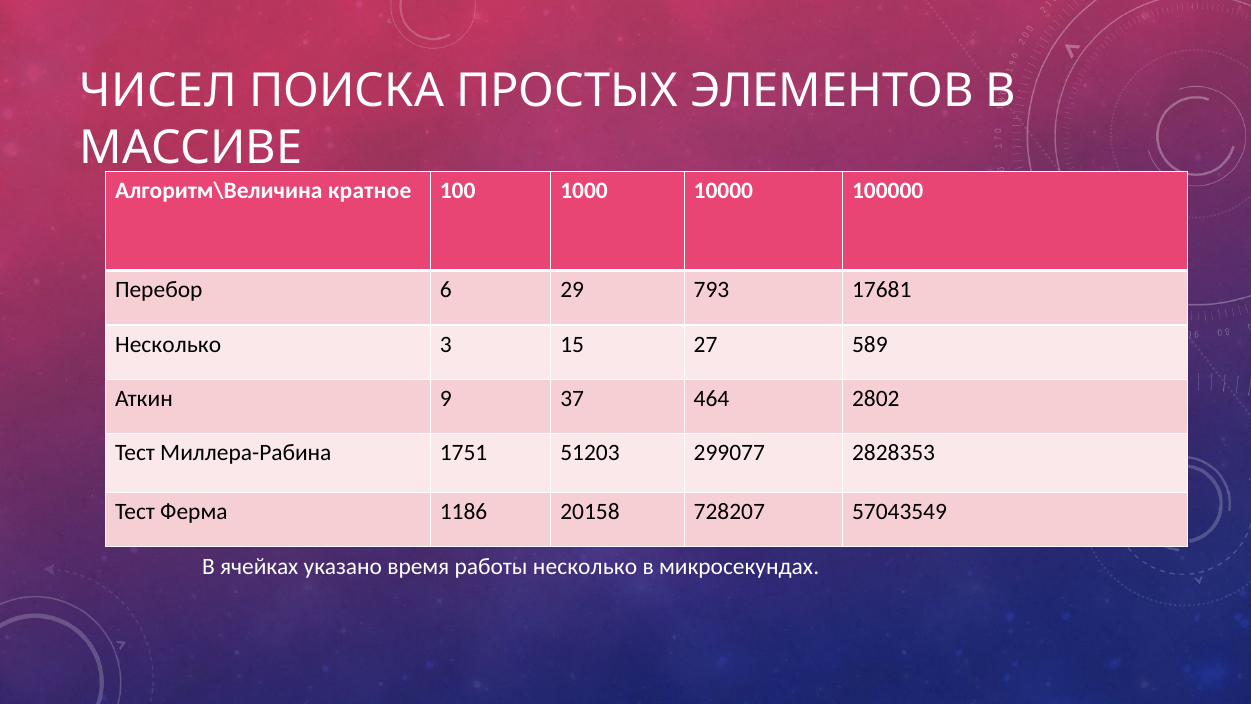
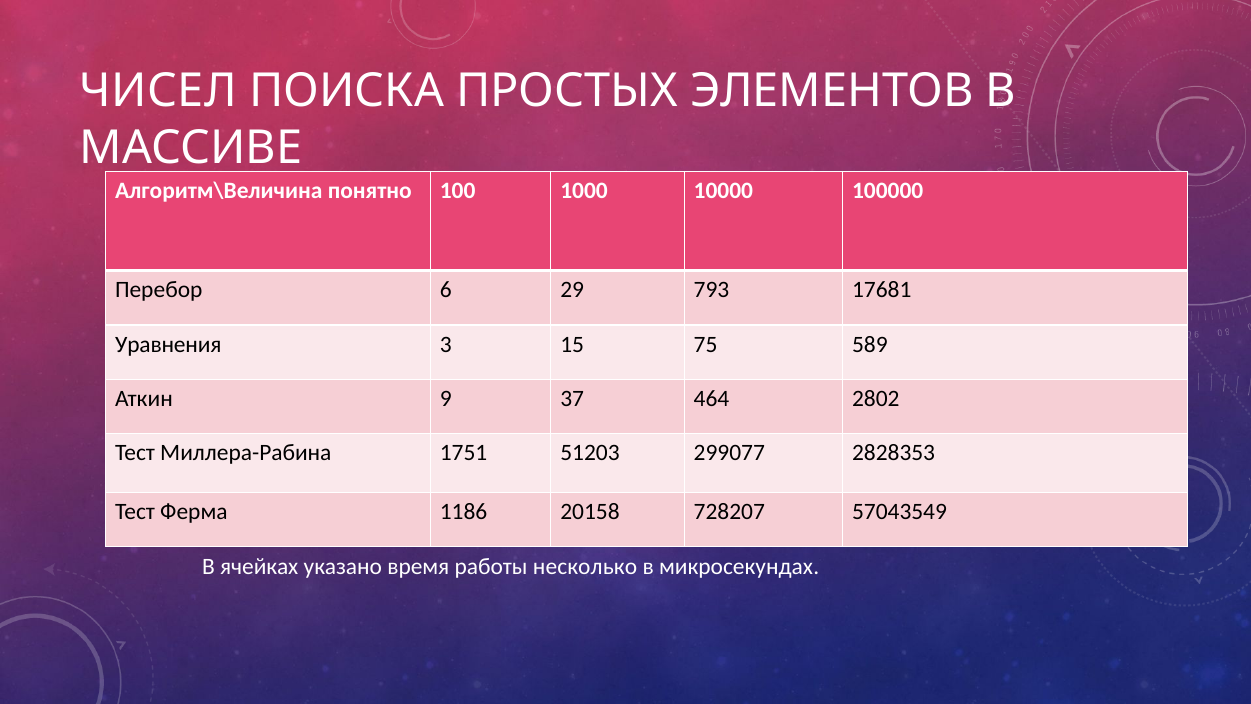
кратное: кратное -> понятно
Несколько at (168, 344): Несколько -> Уравнения
27: 27 -> 75
